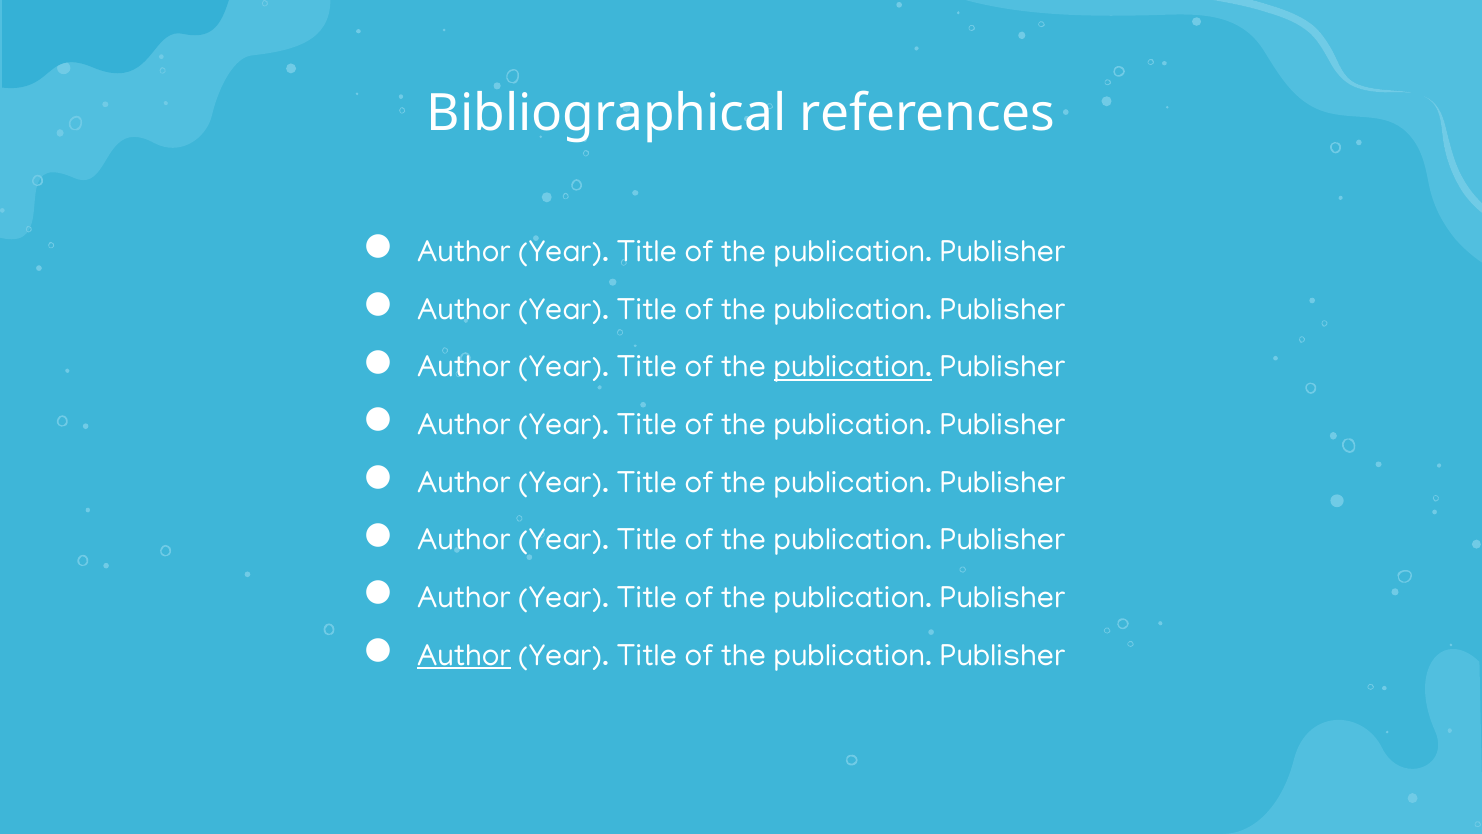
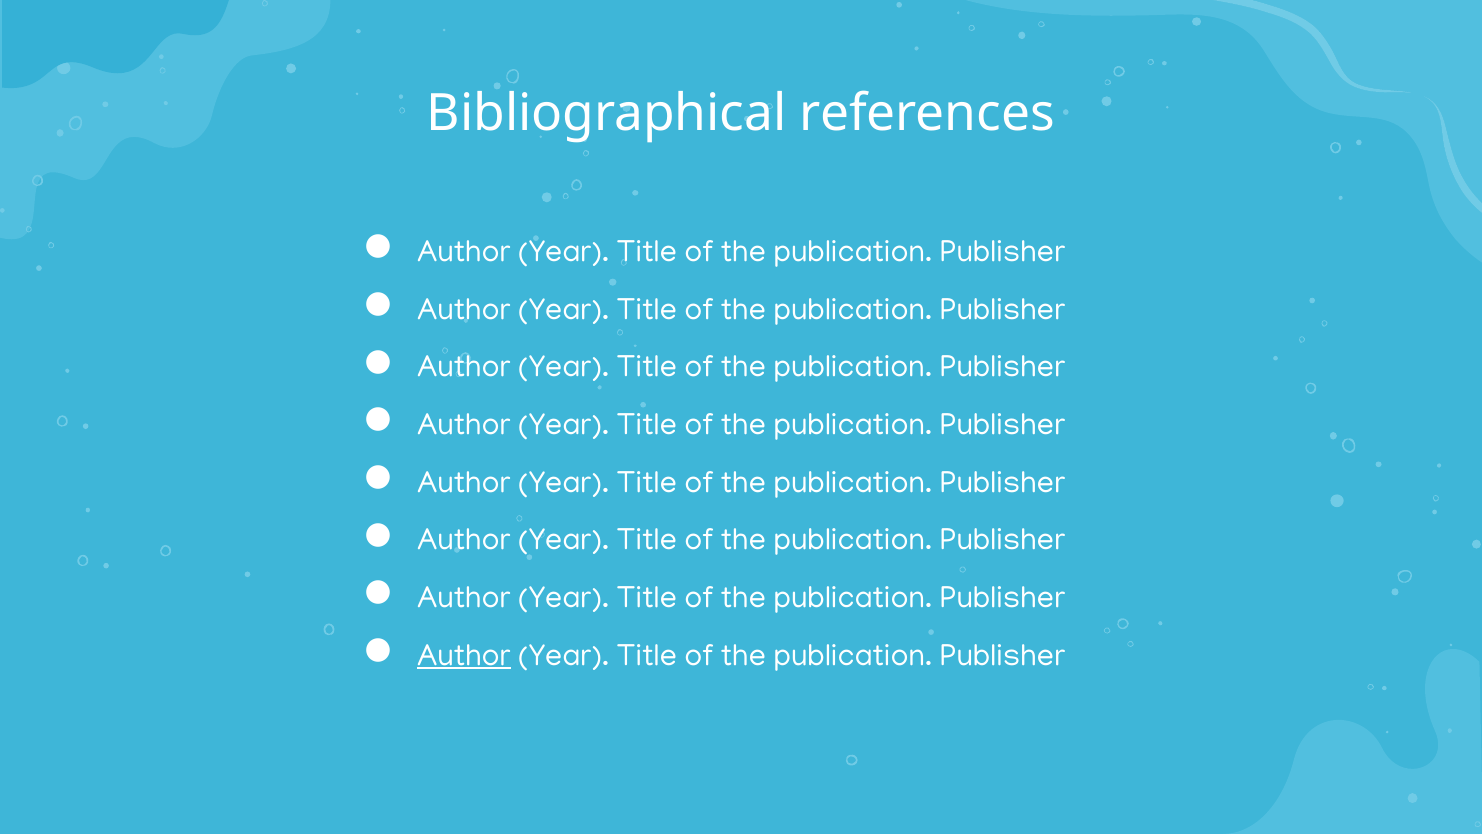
publication at (853, 366) underline: present -> none
